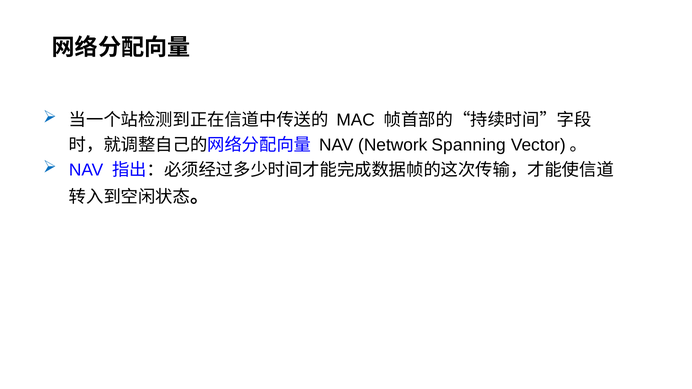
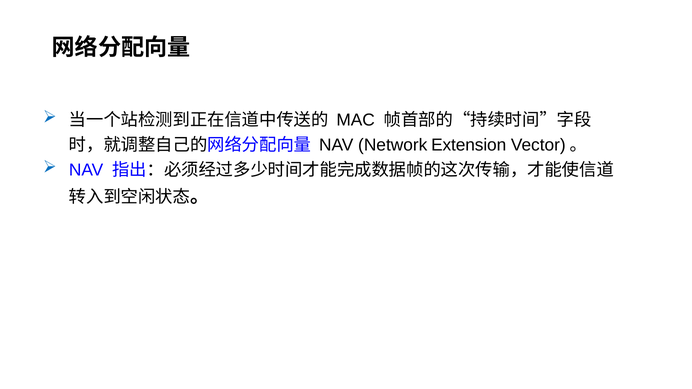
Spanning: Spanning -> Extension
